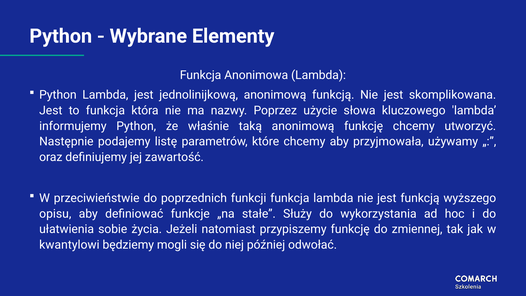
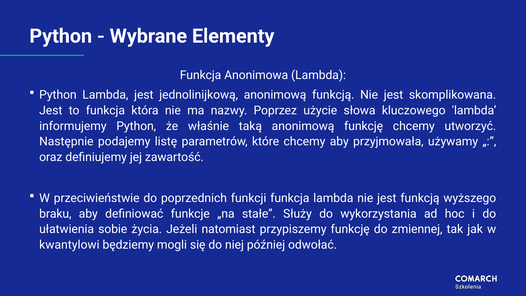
opisu: opisu -> braku
